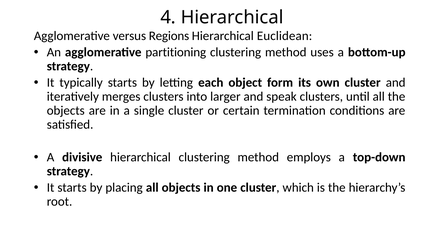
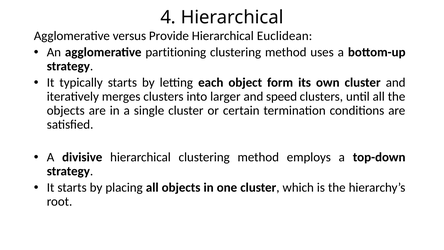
Regions: Regions -> Provide
speak: speak -> speed
